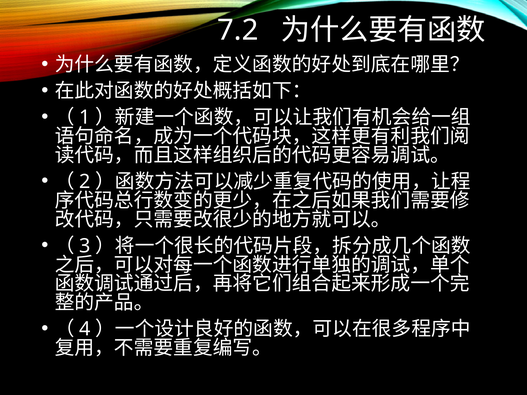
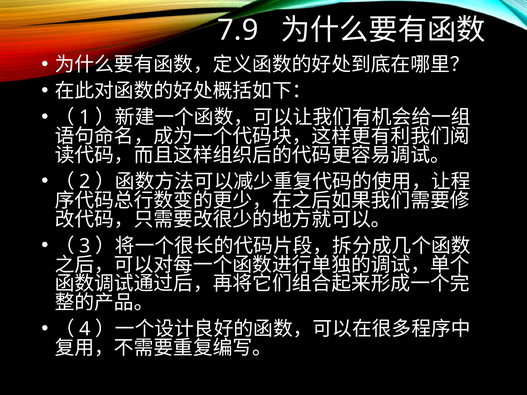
7.2: 7.2 -> 7.9
